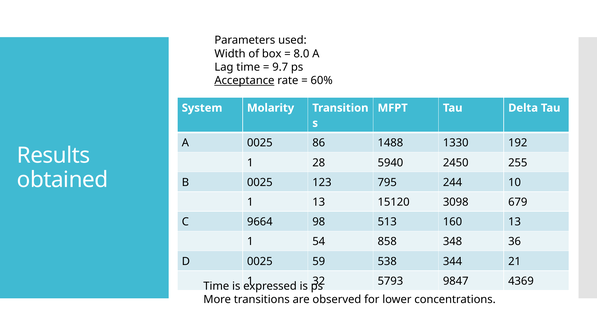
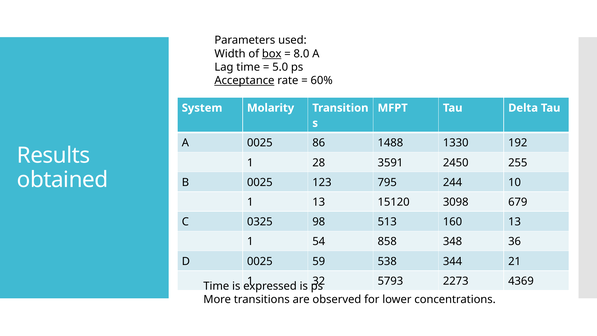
box underline: none -> present
9.7: 9.7 -> 5.0
5940: 5940 -> 3591
9664: 9664 -> 0325
9847: 9847 -> 2273
